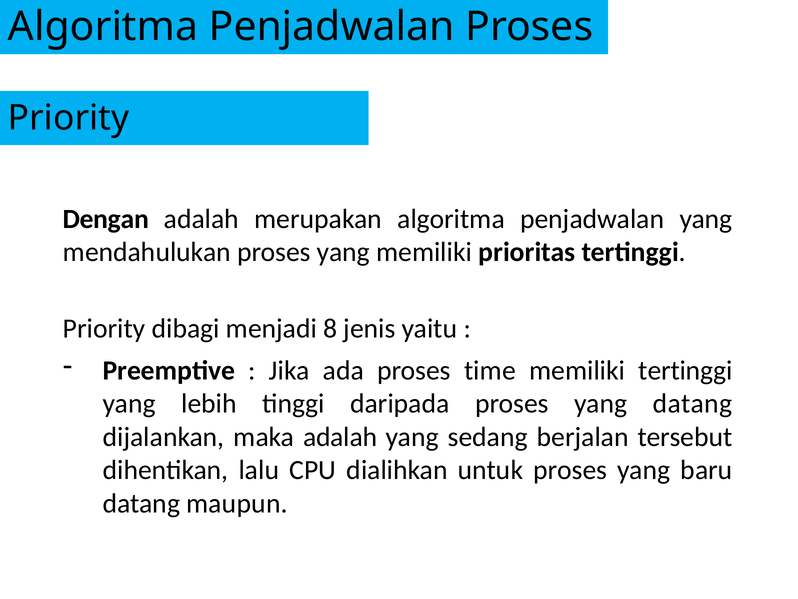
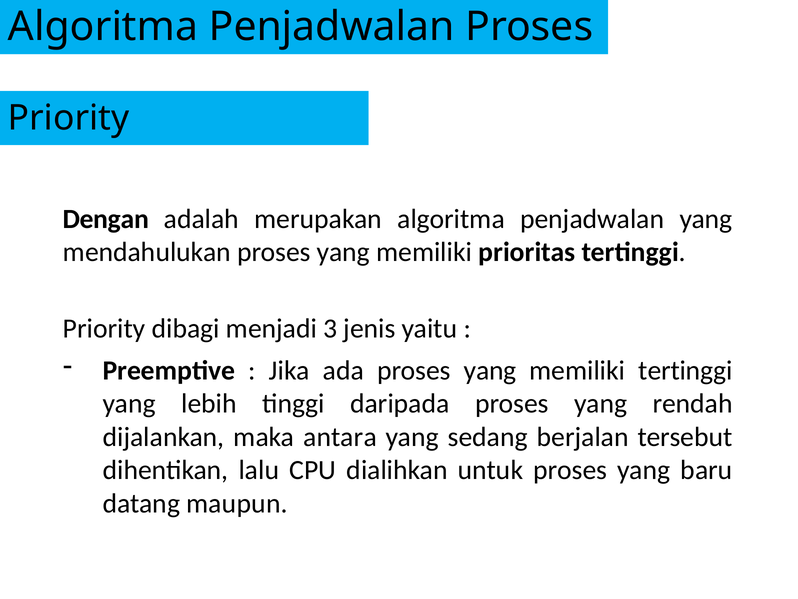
8: 8 -> 3
ada proses time: time -> yang
yang datang: datang -> rendah
maka adalah: adalah -> antara
